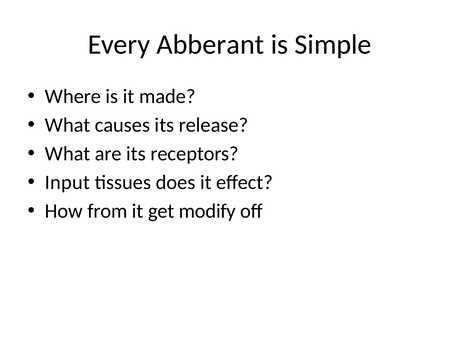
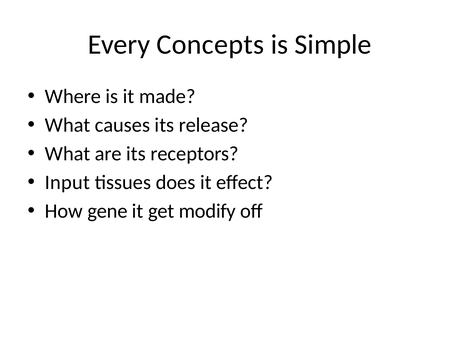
Abberant: Abberant -> Concepts
from: from -> gene
